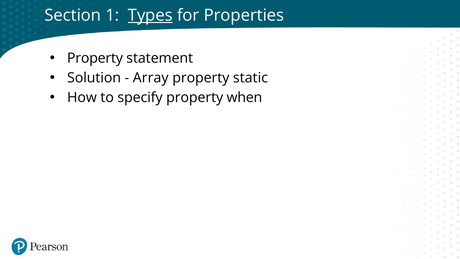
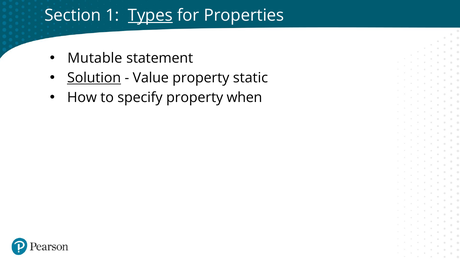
Property at (95, 58): Property -> Mutable
Solution underline: none -> present
Array: Array -> Value
